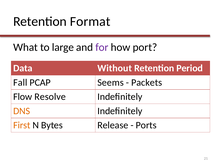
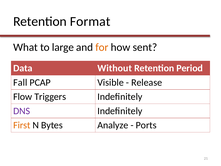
for colour: purple -> orange
port: port -> sent
Seems: Seems -> Visible
Packets: Packets -> Release
Resolve: Resolve -> Triggers
DNS colour: orange -> purple
Release: Release -> Analyze
